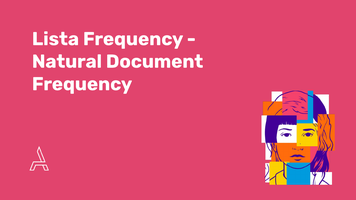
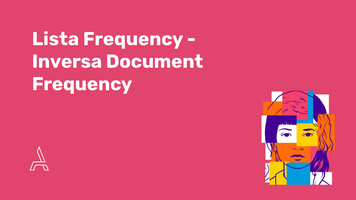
Natural: Natural -> Inversa
